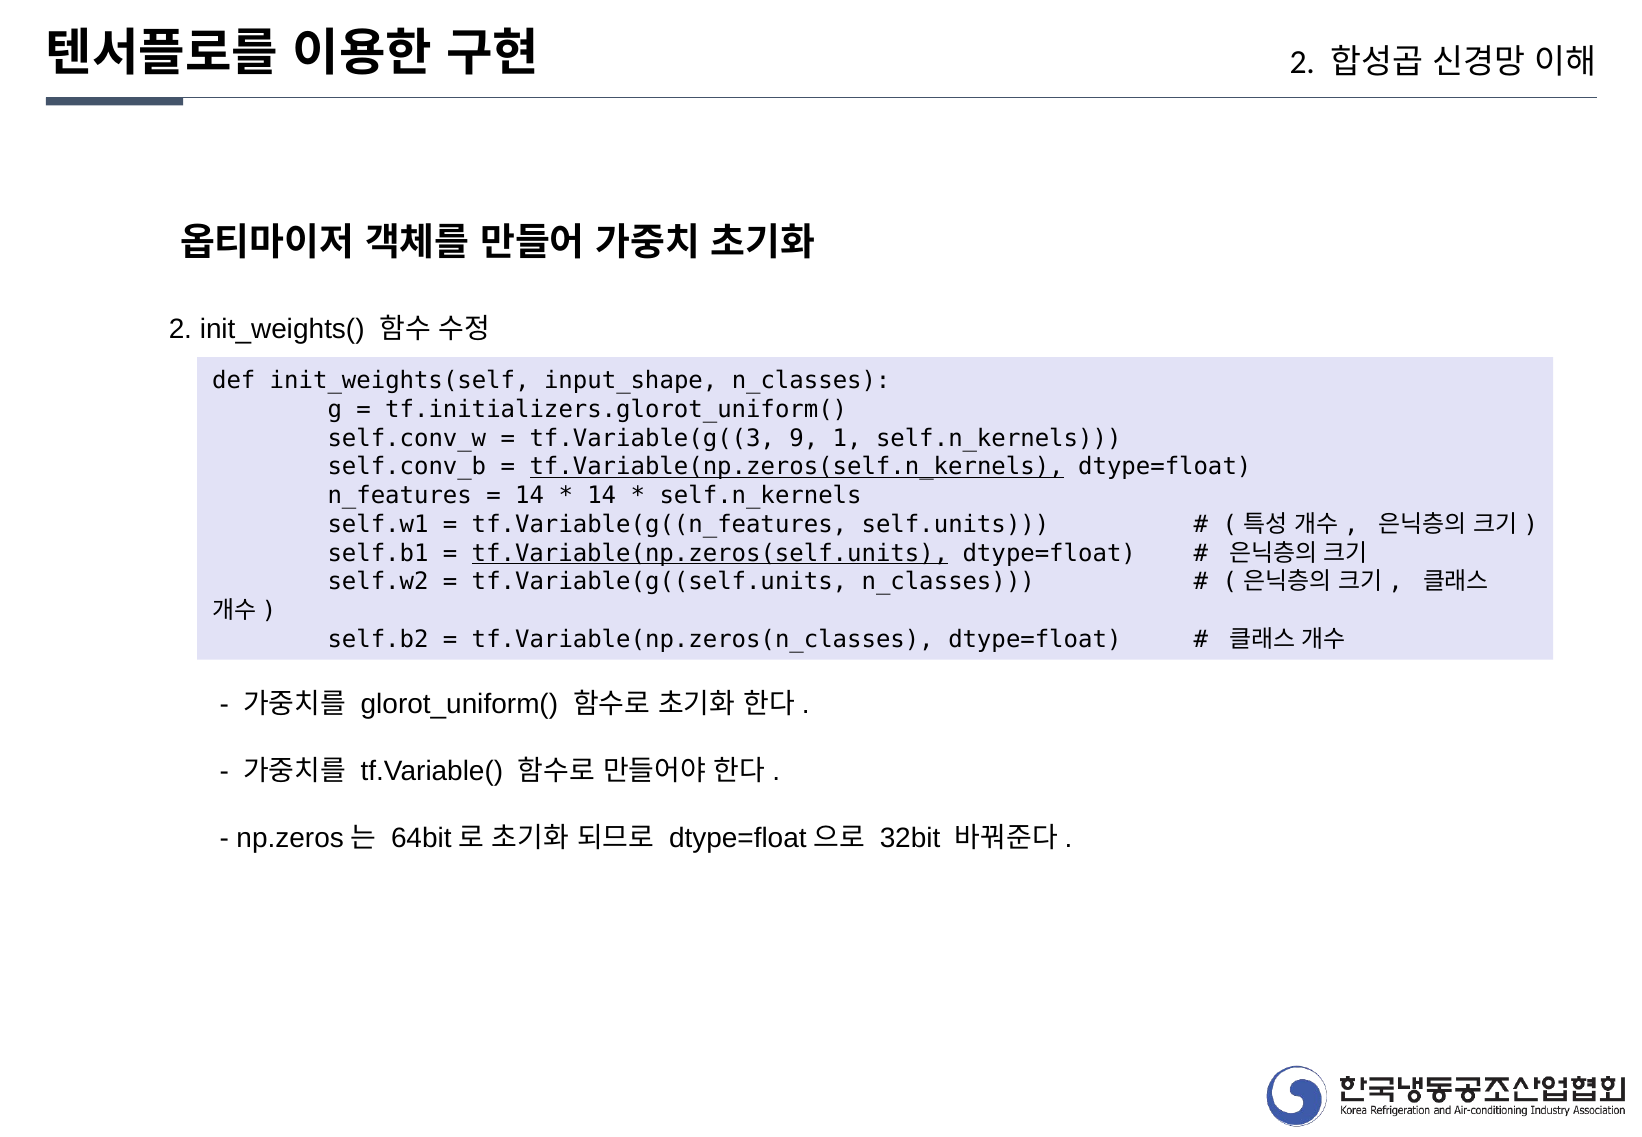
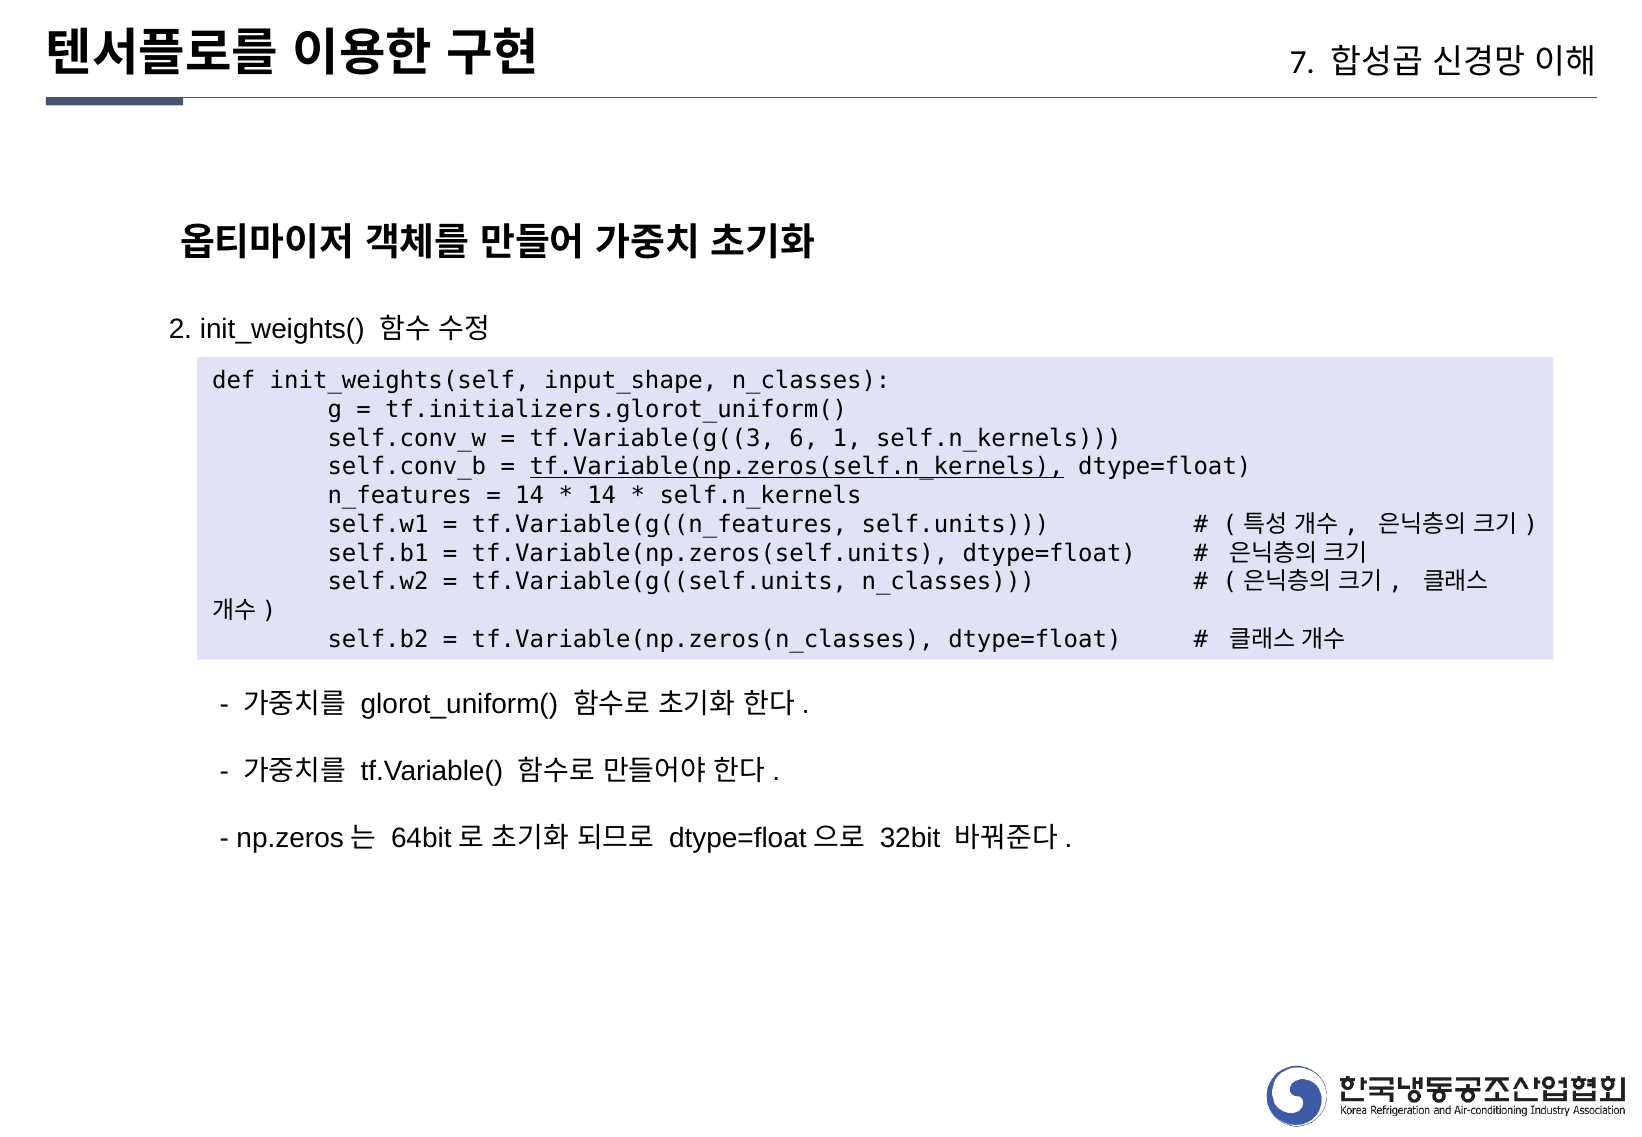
2 at (1302, 62): 2 -> 7
9: 9 -> 6
tf.Variable(np.zeros(self.units underline: present -> none
